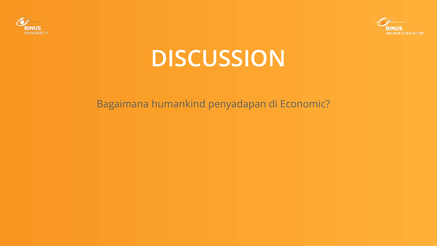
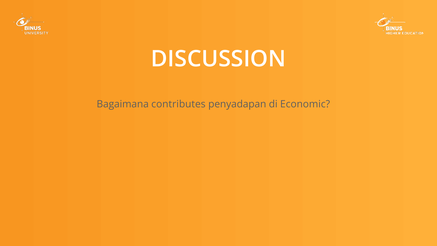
humankind: humankind -> contributes
